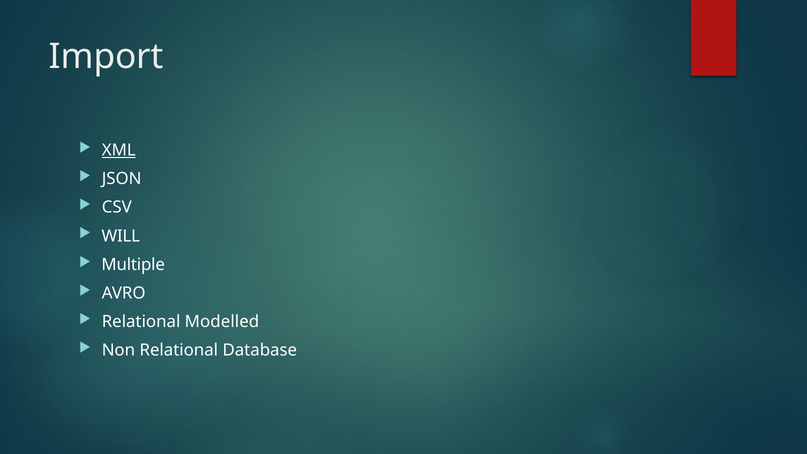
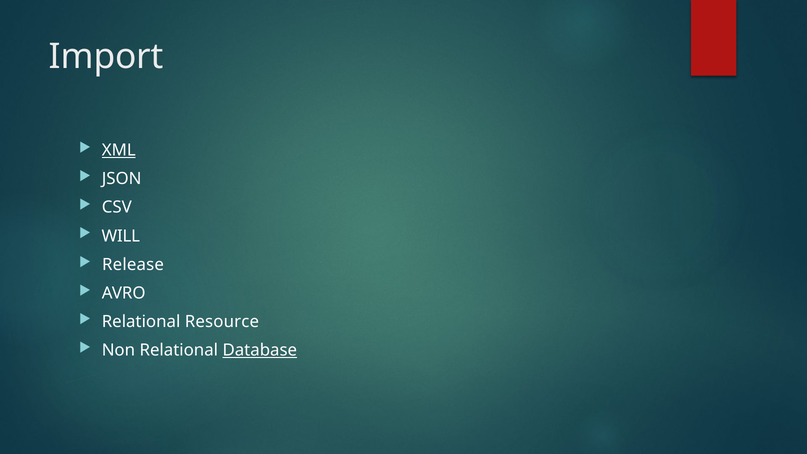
Multiple: Multiple -> Release
Modelled: Modelled -> Resource
Database underline: none -> present
